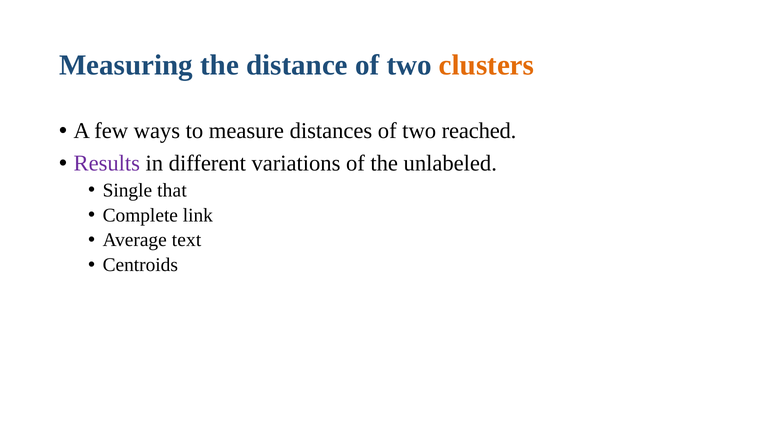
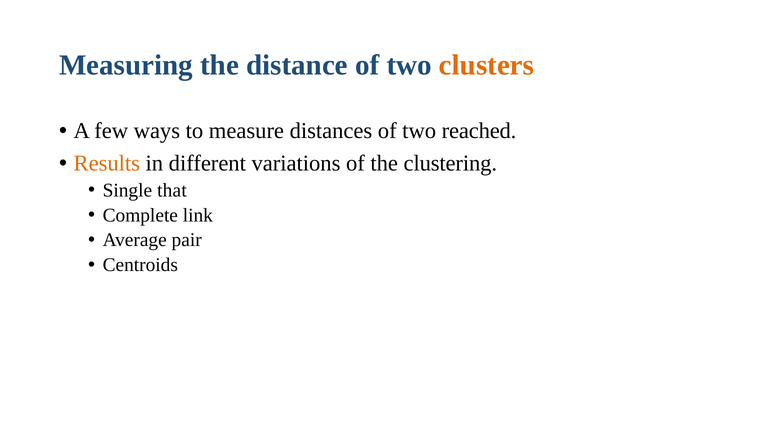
Results colour: purple -> orange
unlabeled: unlabeled -> clustering
text: text -> pair
